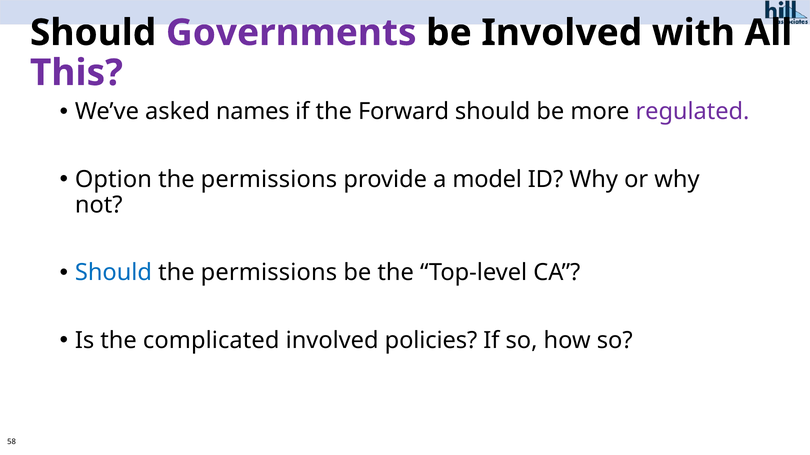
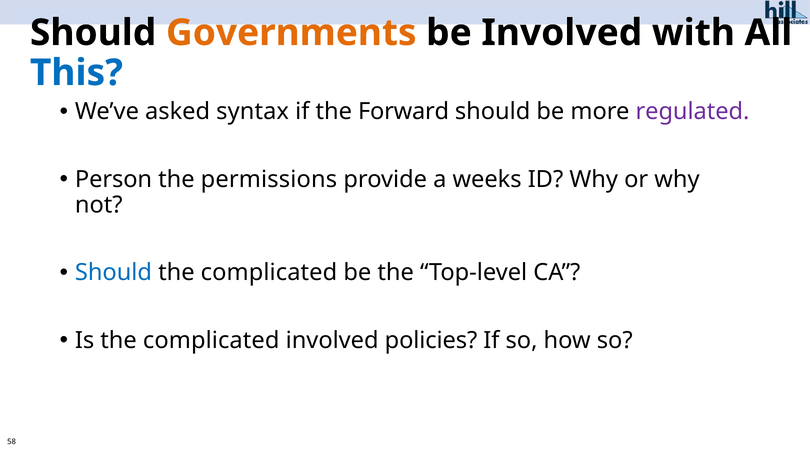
Governments colour: purple -> orange
This colour: purple -> blue
names: names -> syntax
Option: Option -> Person
model: model -> weeks
permissions at (269, 273): permissions -> complicated
